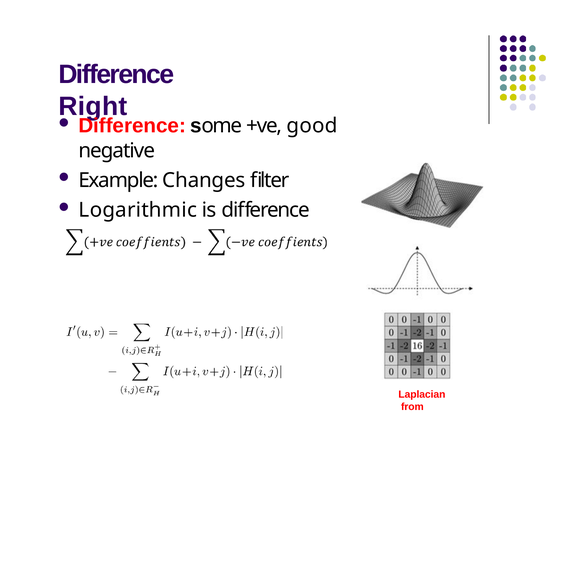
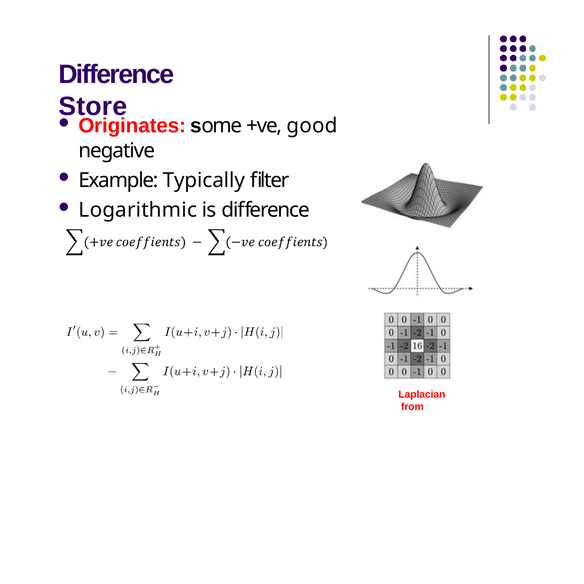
Right: Right -> Store
Difference at (132, 126): Difference -> Originates
Changes: Changes -> Typically
